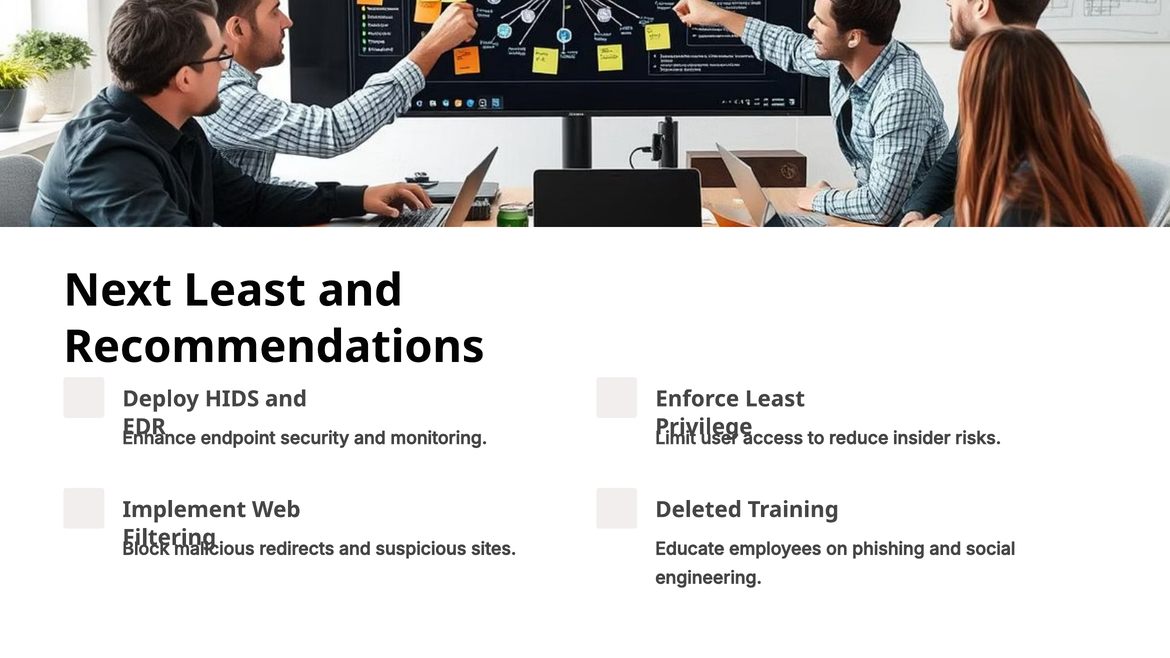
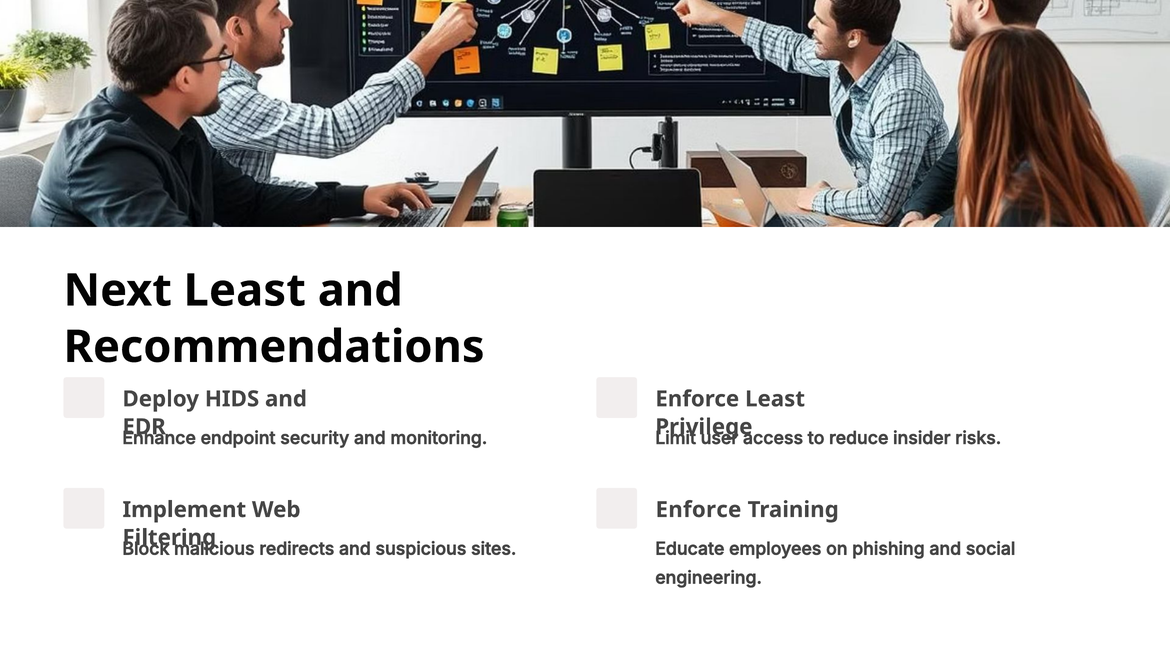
Deleted at (699, 510): Deleted -> Enforce
